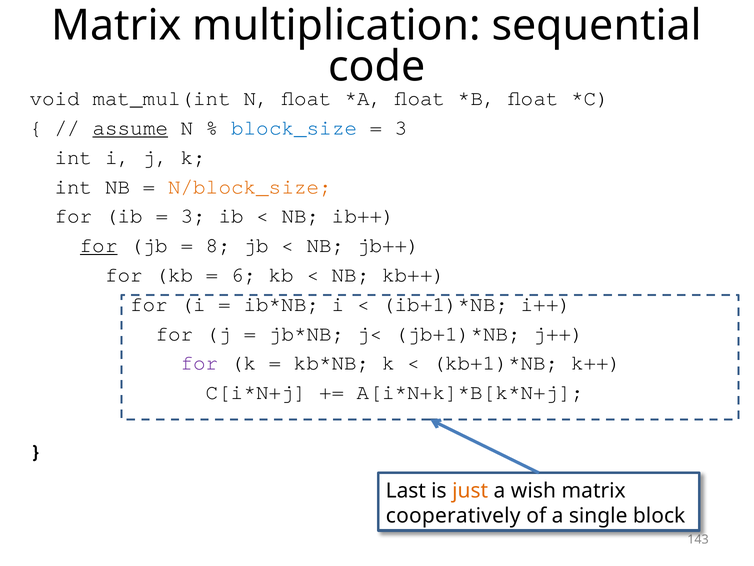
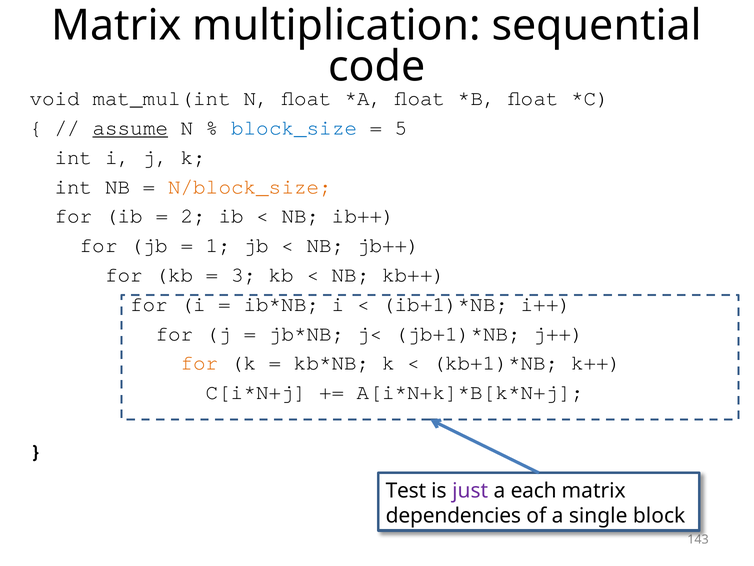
3 at (401, 128): 3 -> 5
3 at (193, 216): 3 -> 2
for at (99, 245) underline: present -> none
8: 8 -> 1
6: 6 -> 3
for at (200, 363) colour: purple -> orange
Last: Last -> Test
just colour: orange -> purple
wish: wish -> each
cooperatively: cooperatively -> dependencies
